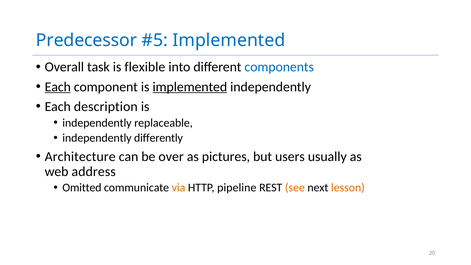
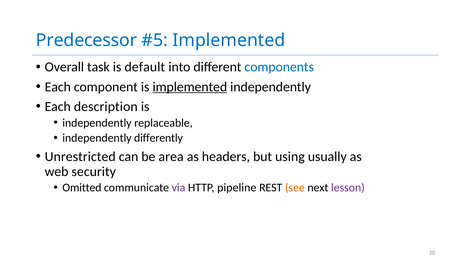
flexible: flexible -> default
Each at (58, 87) underline: present -> none
Architecture: Architecture -> Unrestricted
over: over -> area
pictures: pictures -> headers
users: users -> using
address: address -> security
via colour: orange -> purple
lesson colour: orange -> purple
